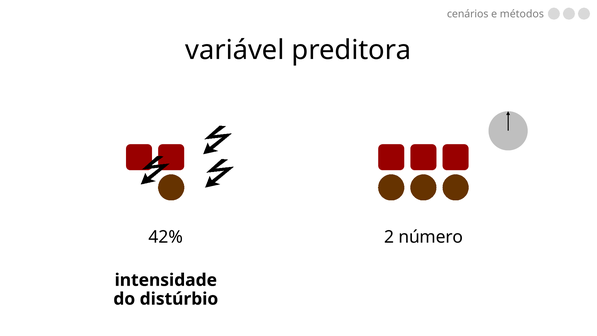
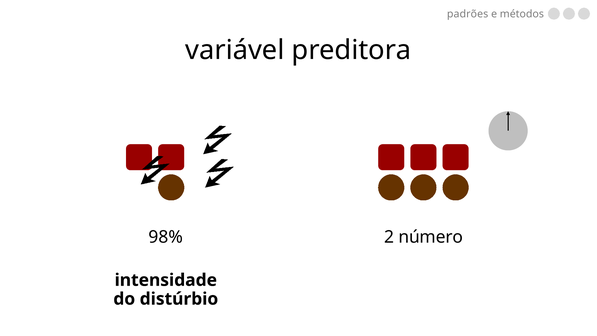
cenários: cenários -> padrões
42%: 42% -> 98%
